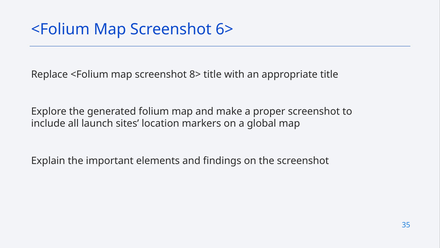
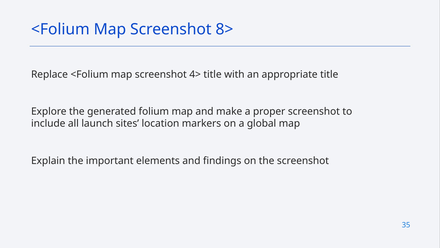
6>: 6> -> 8>
8>: 8> -> 4>
